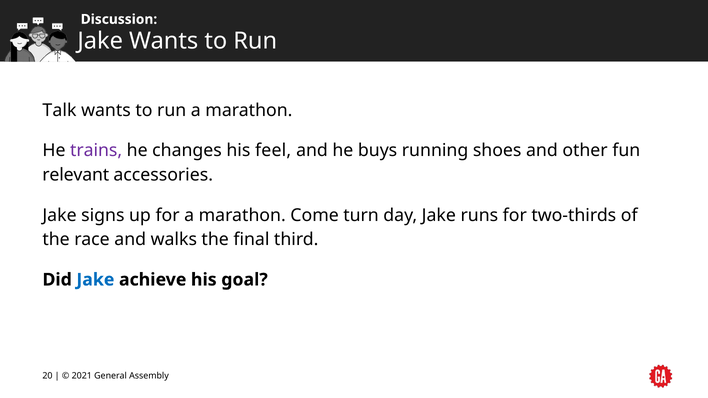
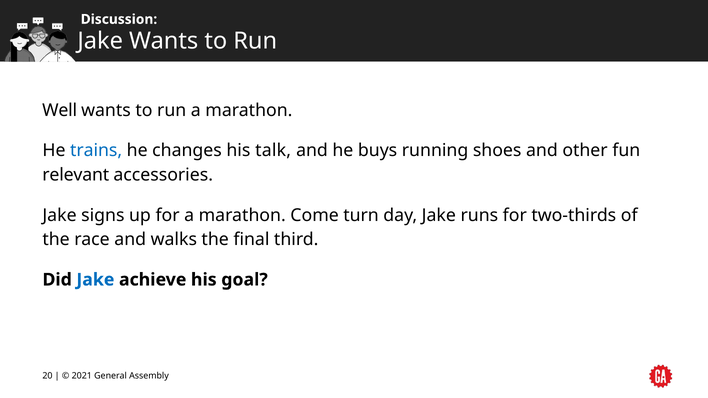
Talk: Talk -> Well
trains colour: purple -> blue
feel: feel -> talk
